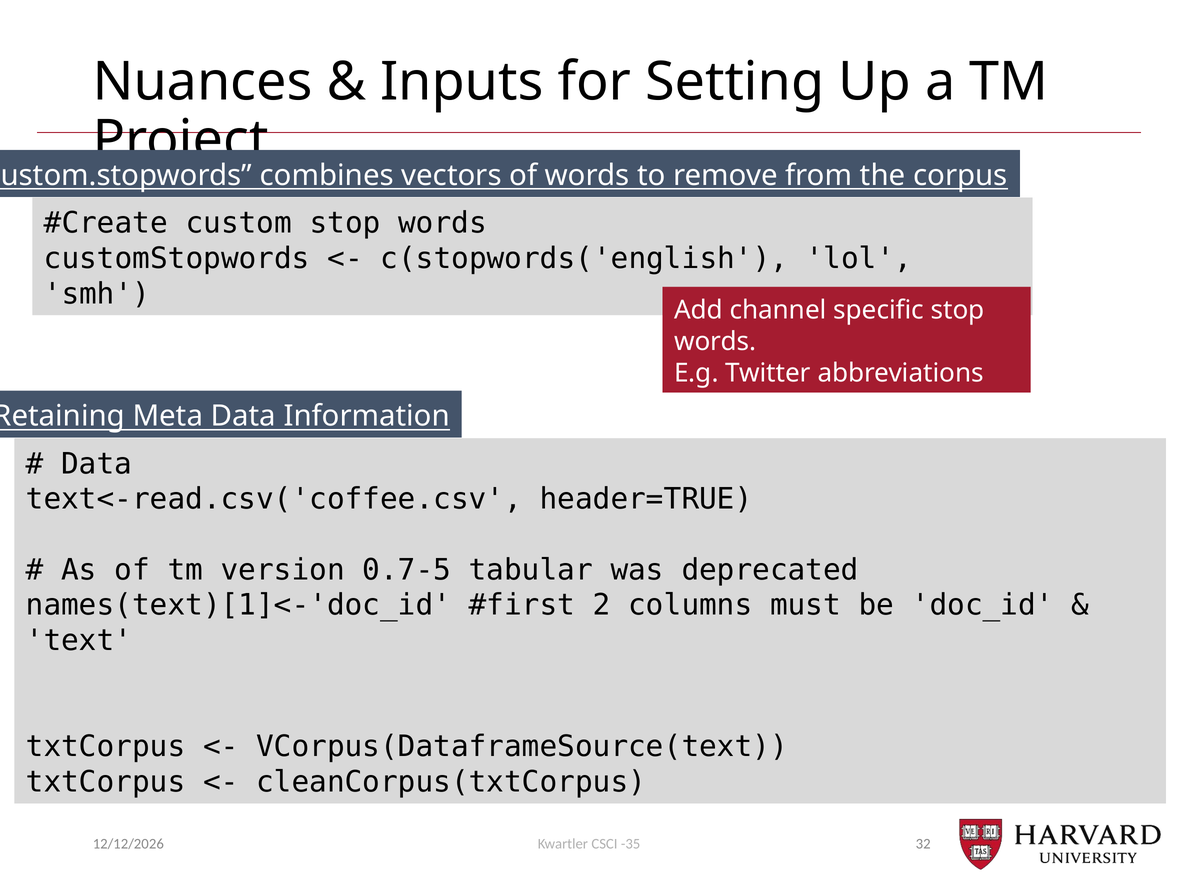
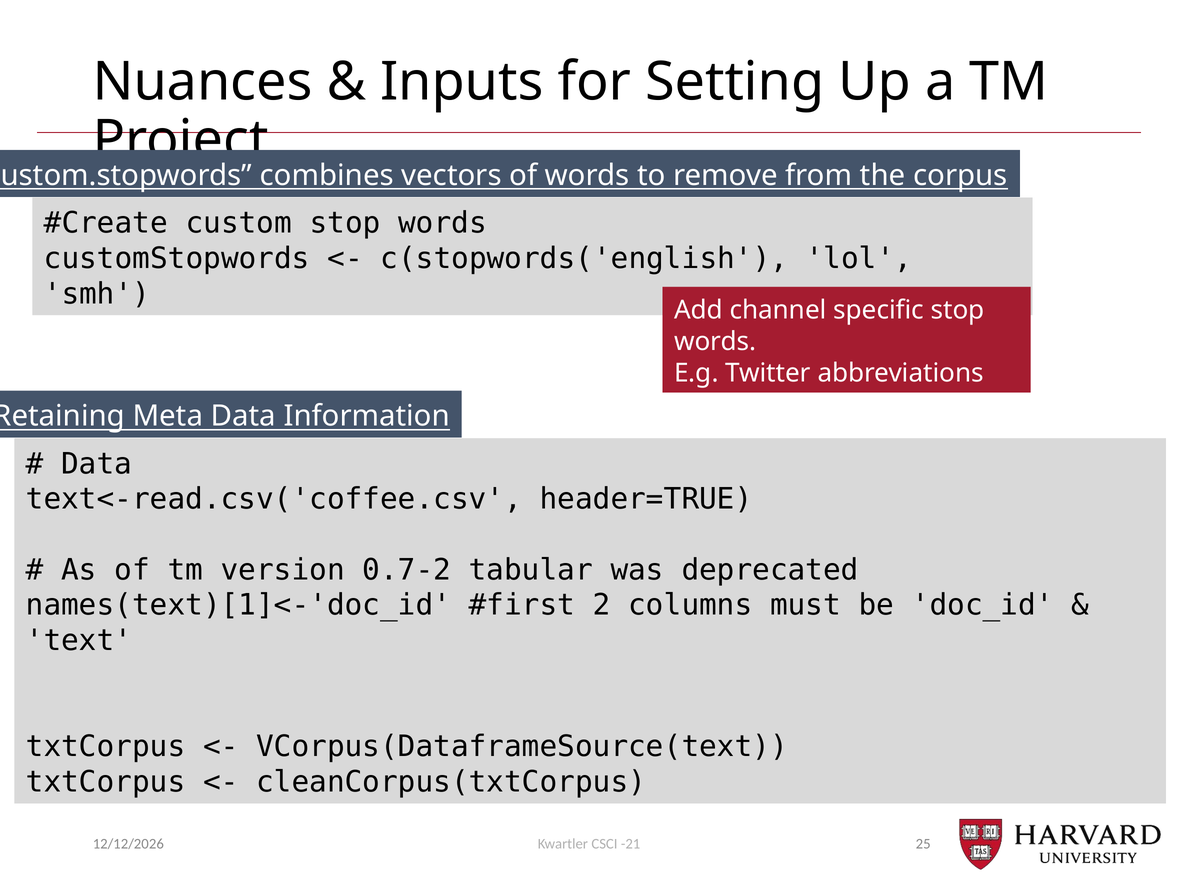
0.7-5: 0.7-5 -> 0.7-2
32: 32 -> 25
-35: -35 -> -21
